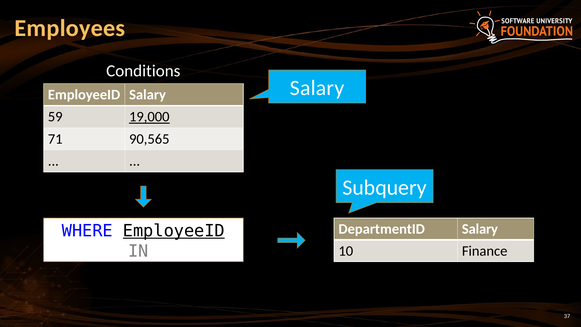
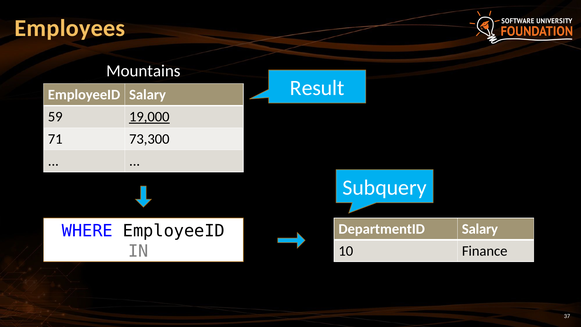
Conditions: Conditions -> Mountains
Salary at (317, 88): Salary -> Result
90,565: 90,565 -> 73,300
EmployeeID at (174, 231) underline: present -> none
